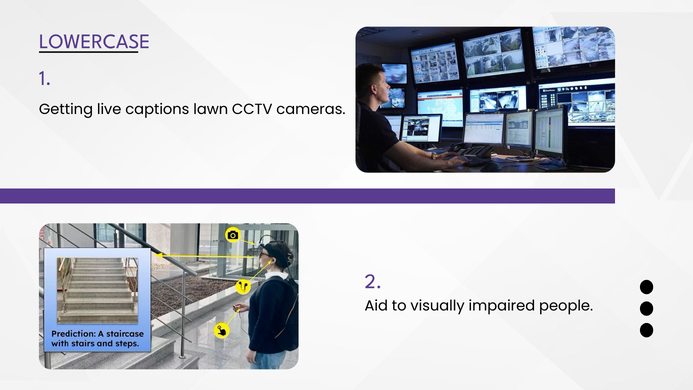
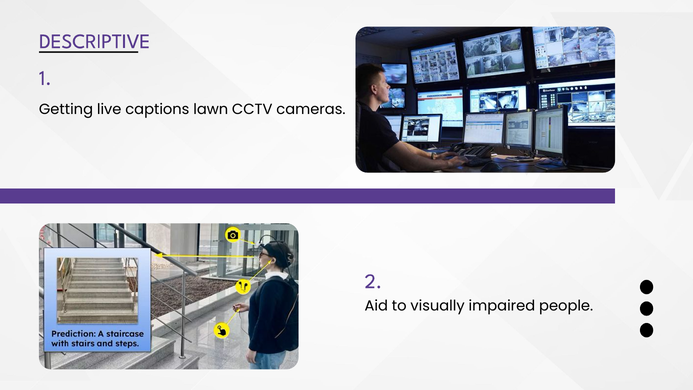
LOWERCASE: LOWERCASE -> DESCRIPTIVE
